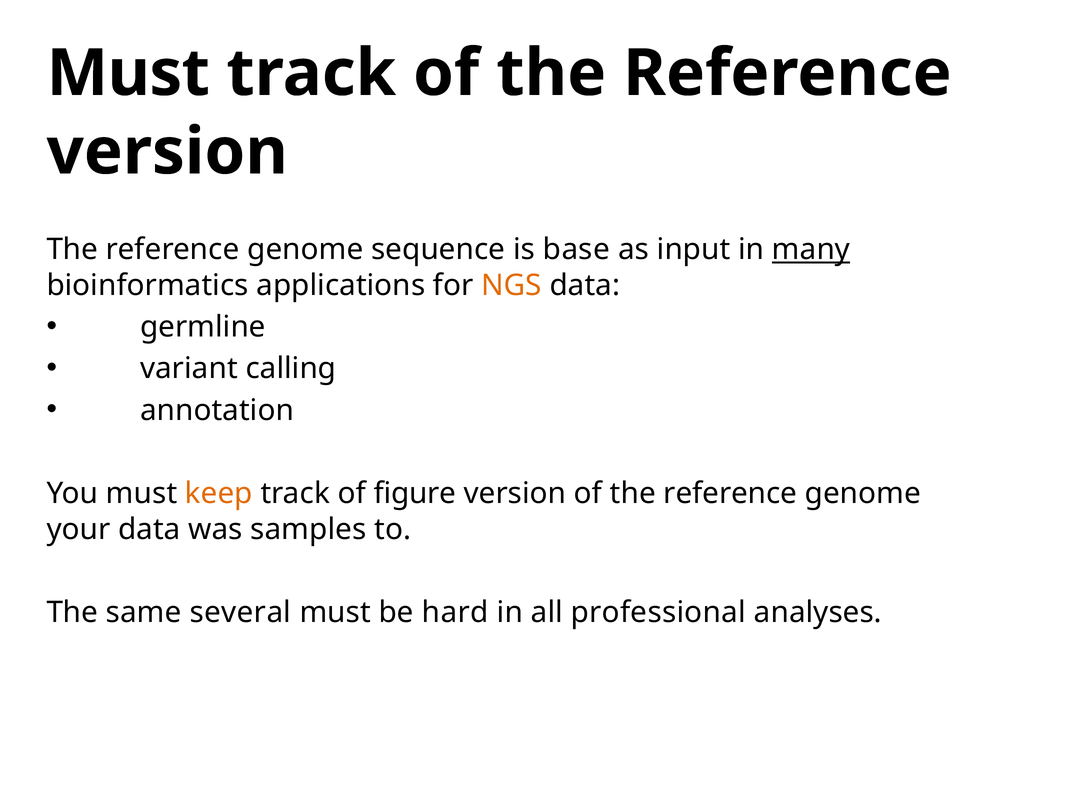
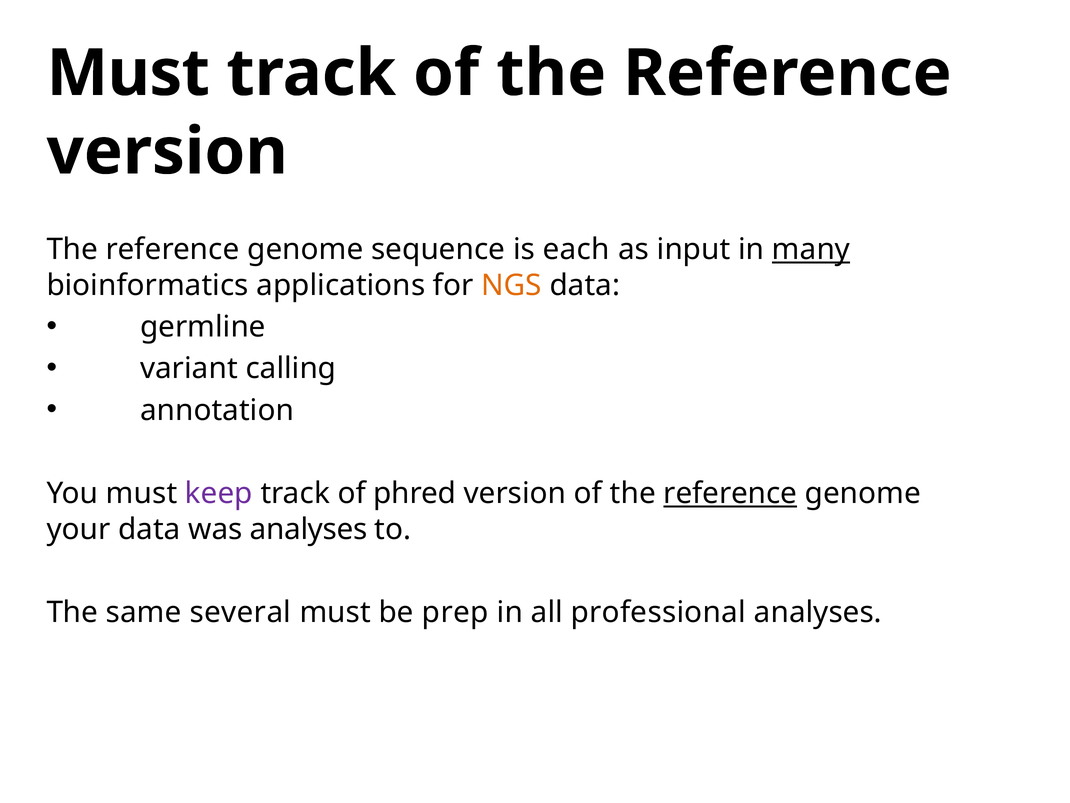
base: base -> each
keep colour: orange -> purple
figure: figure -> phred
reference at (730, 493) underline: none -> present
was samples: samples -> analyses
hard: hard -> prep
